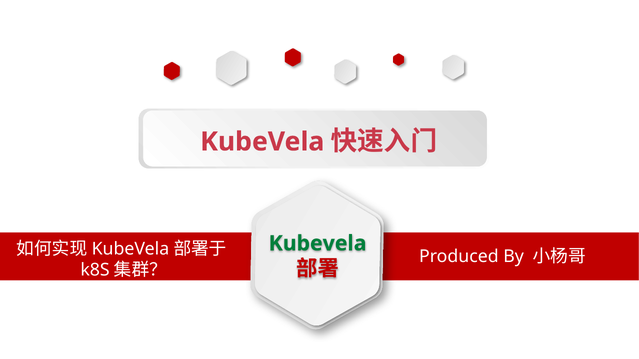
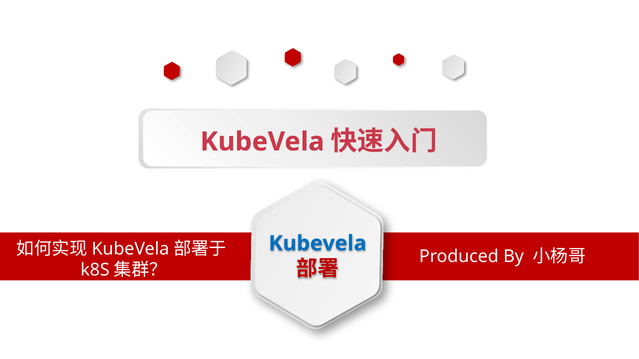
Kubevela at (318, 244) colour: green -> blue
